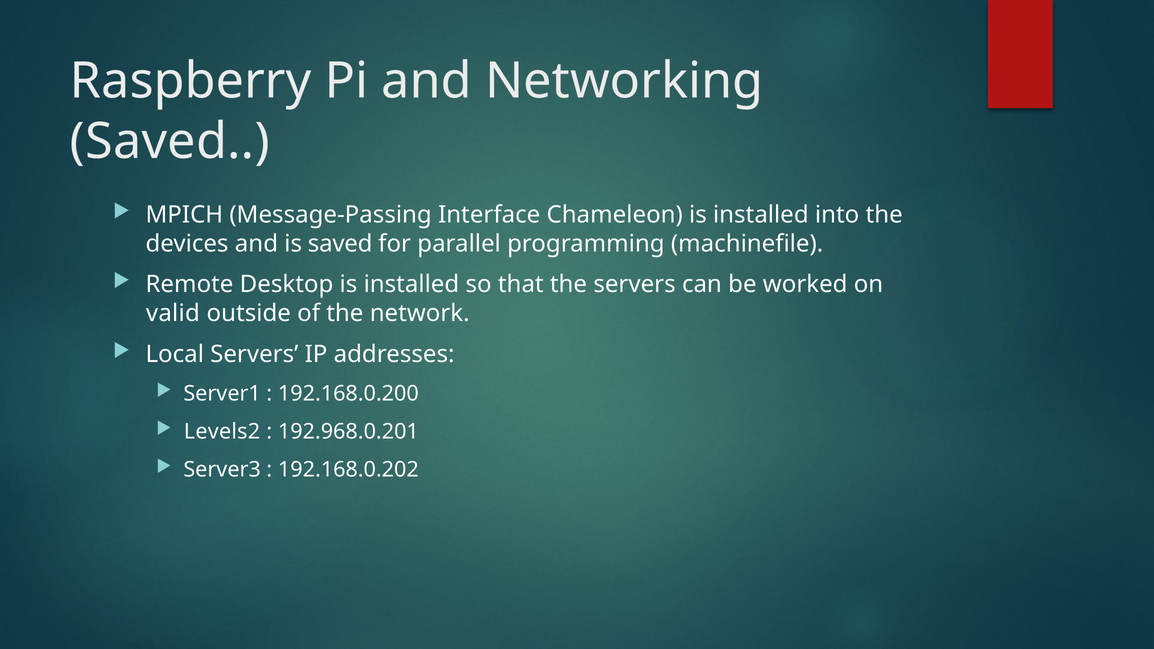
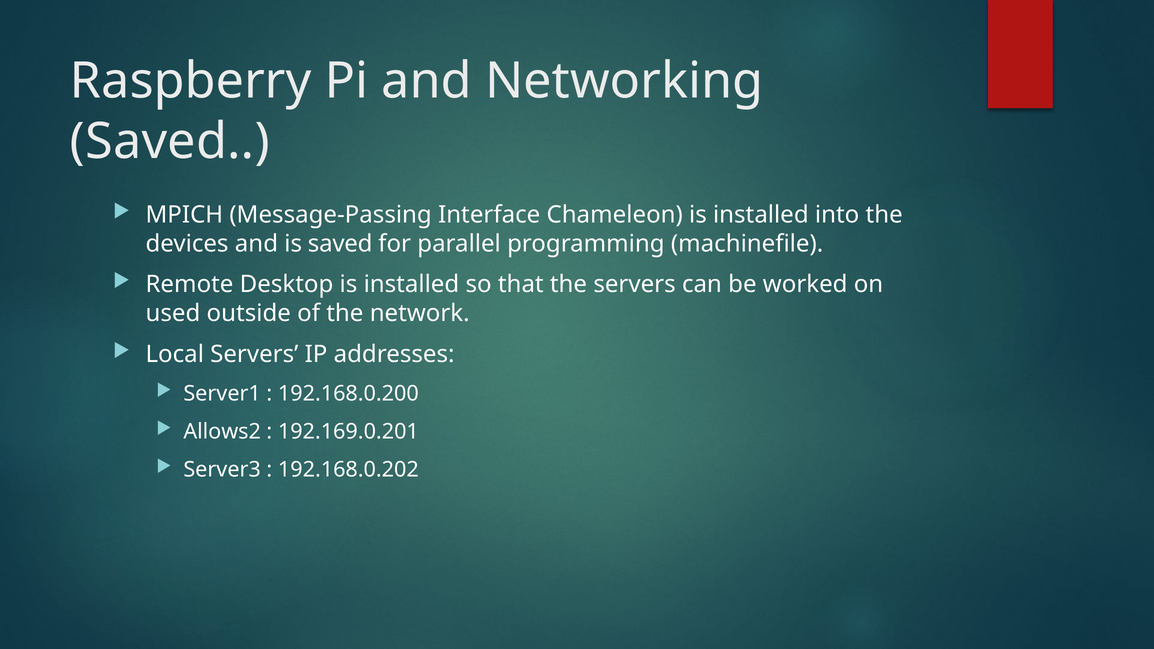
valid: valid -> used
Levels2: Levels2 -> Allows2
192.968.0.201: 192.968.0.201 -> 192.169.0.201
